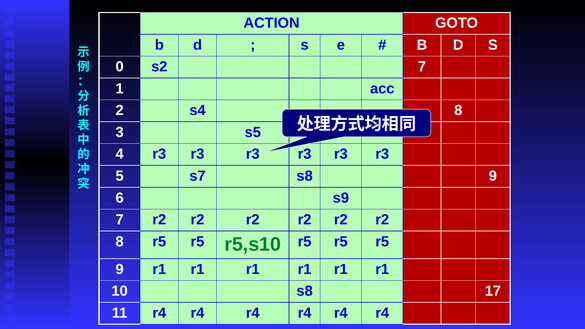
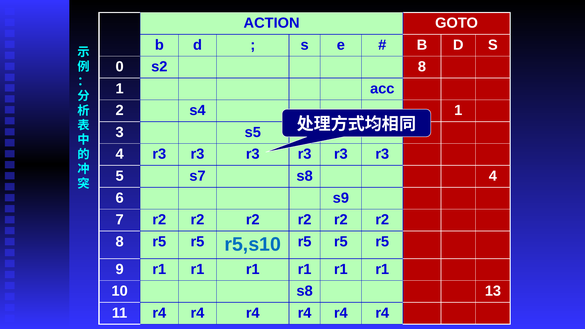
s2 7: 7 -> 8
s4 8: 8 -> 1
s8 9: 9 -> 4
r5,s10 colour: green -> blue
17: 17 -> 13
